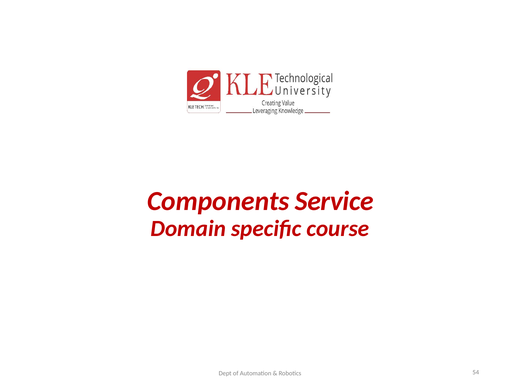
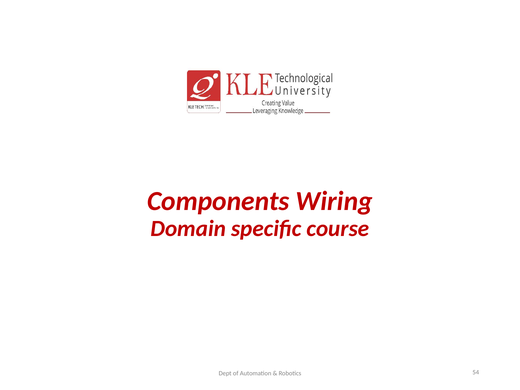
Service: Service -> Wiring
